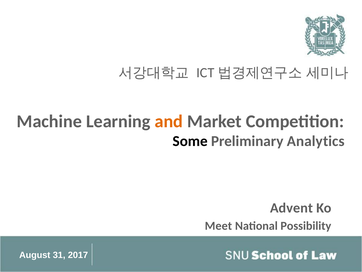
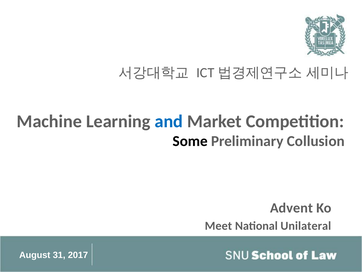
and colour: orange -> blue
Analytics: Analytics -> Collusion
Possibility: Possibility -> Unilateral
